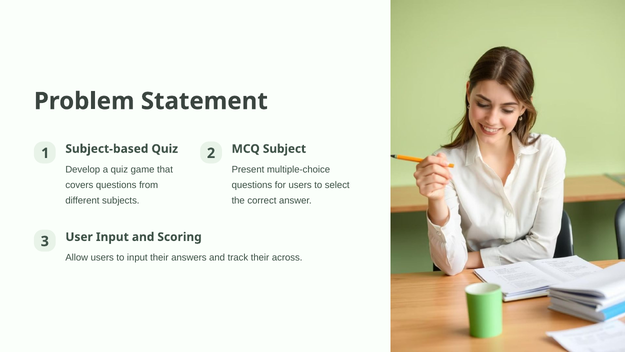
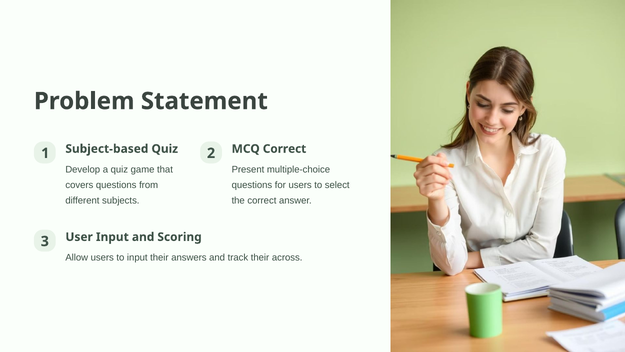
MCQ Subject: Subject -> Correct
